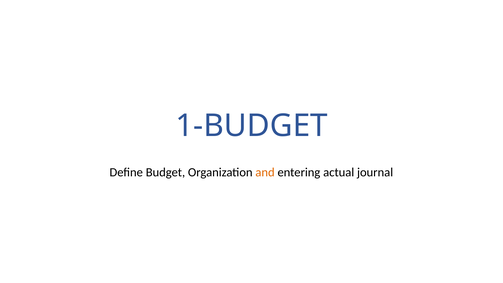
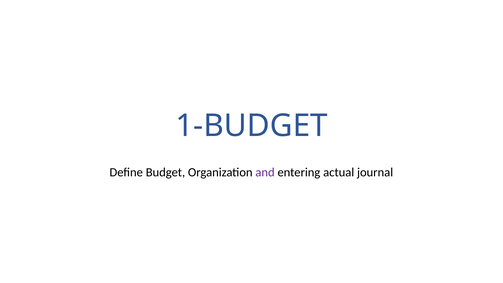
and colour: orange -> purple
